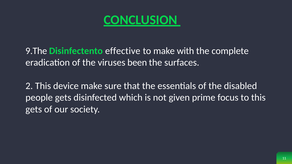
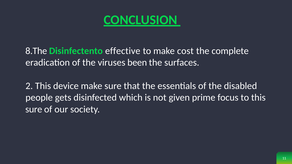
9.The: 9.The -> 8.The
with: with -> cost
gets at (34, 109): gets -> sure
